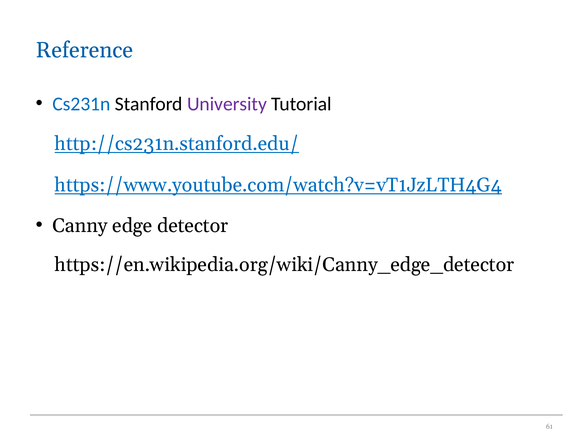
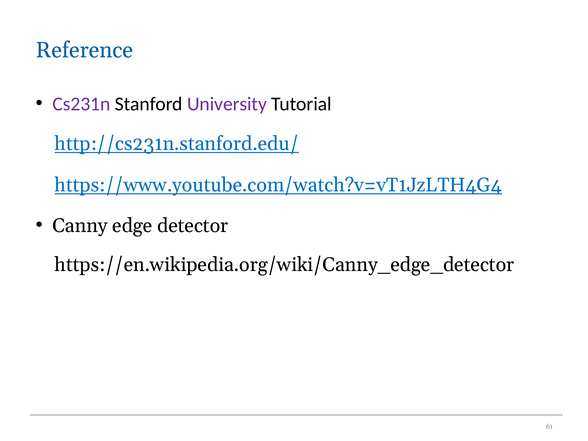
Cs231n colour: blue -> purple
